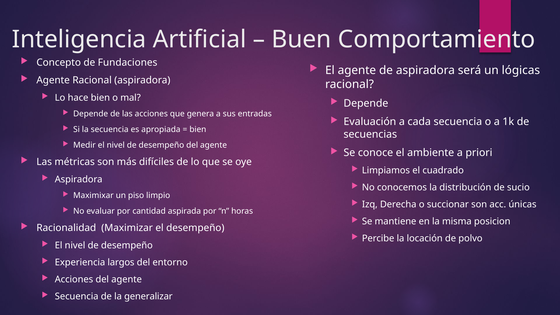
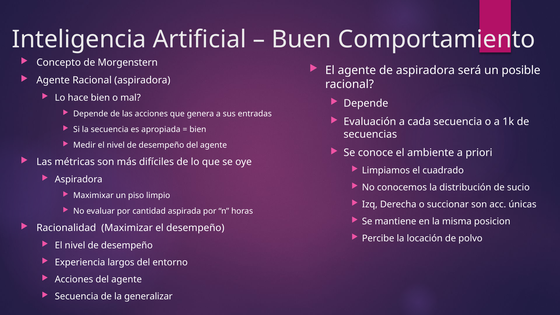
Fundaciones: Fundaciones -> Morgenstern
lógicas: lógicas -> posible
